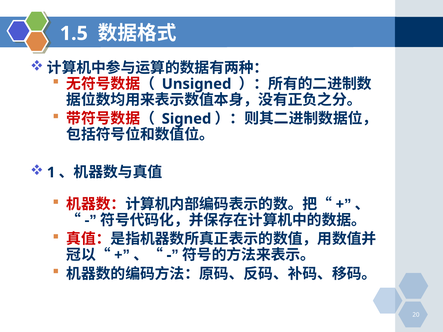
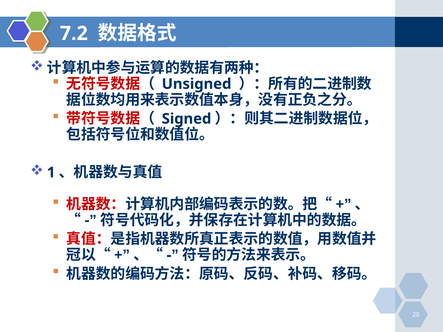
1.5: 1.5 -> 7.2
